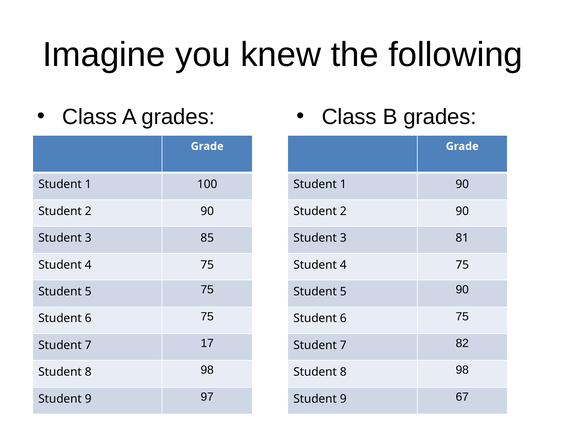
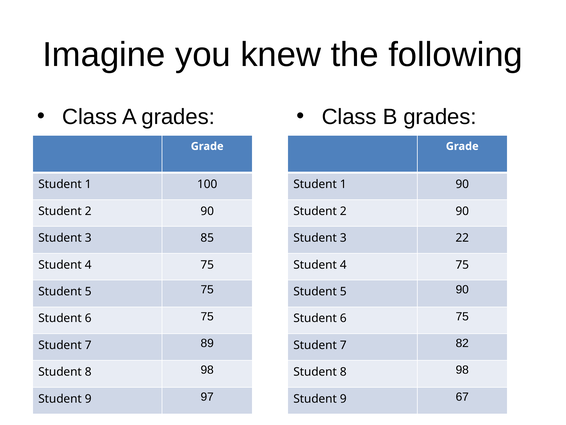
81: 81 -> 22
17: 17 -> 89
